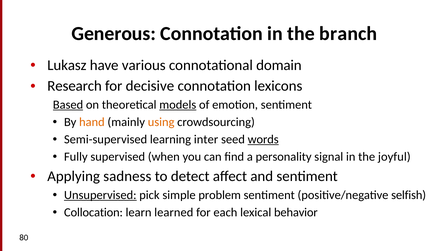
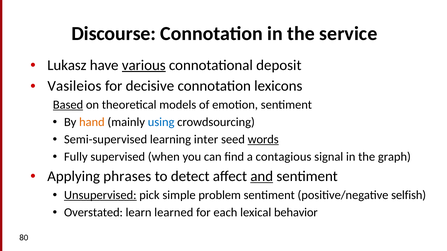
Generous: Generous -> Discourse
branch: branch -> service
various underline: none -> present
domain: domain -> deposit
Research: Research -> Vasileios
models underline: present -> none
using colour: orange -> blue
personality: personality -> contagious
joyful: joyful -> graph
sadness: sadness -> phrases
and underline: none -> present
Collocation: Collocation -> Overstated
